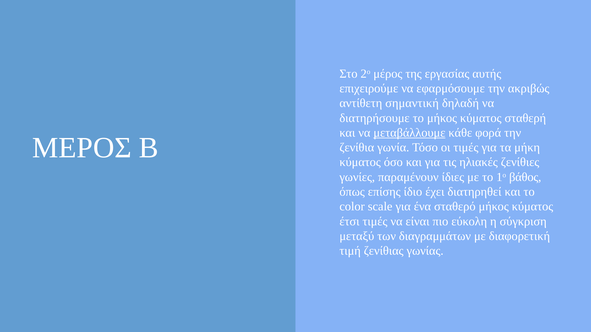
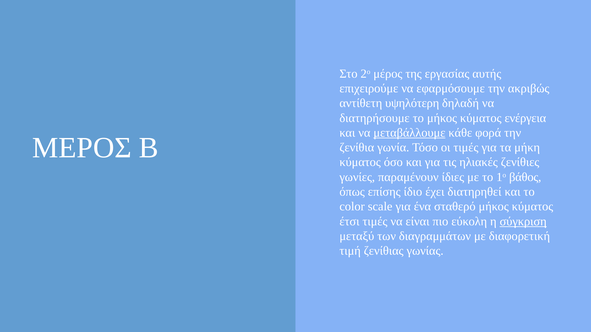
σημαντική: σημαντική -> υψηλότερη
σταθερή: σταθερή -> ενέργεια
σύγκριση underline: none -> present
